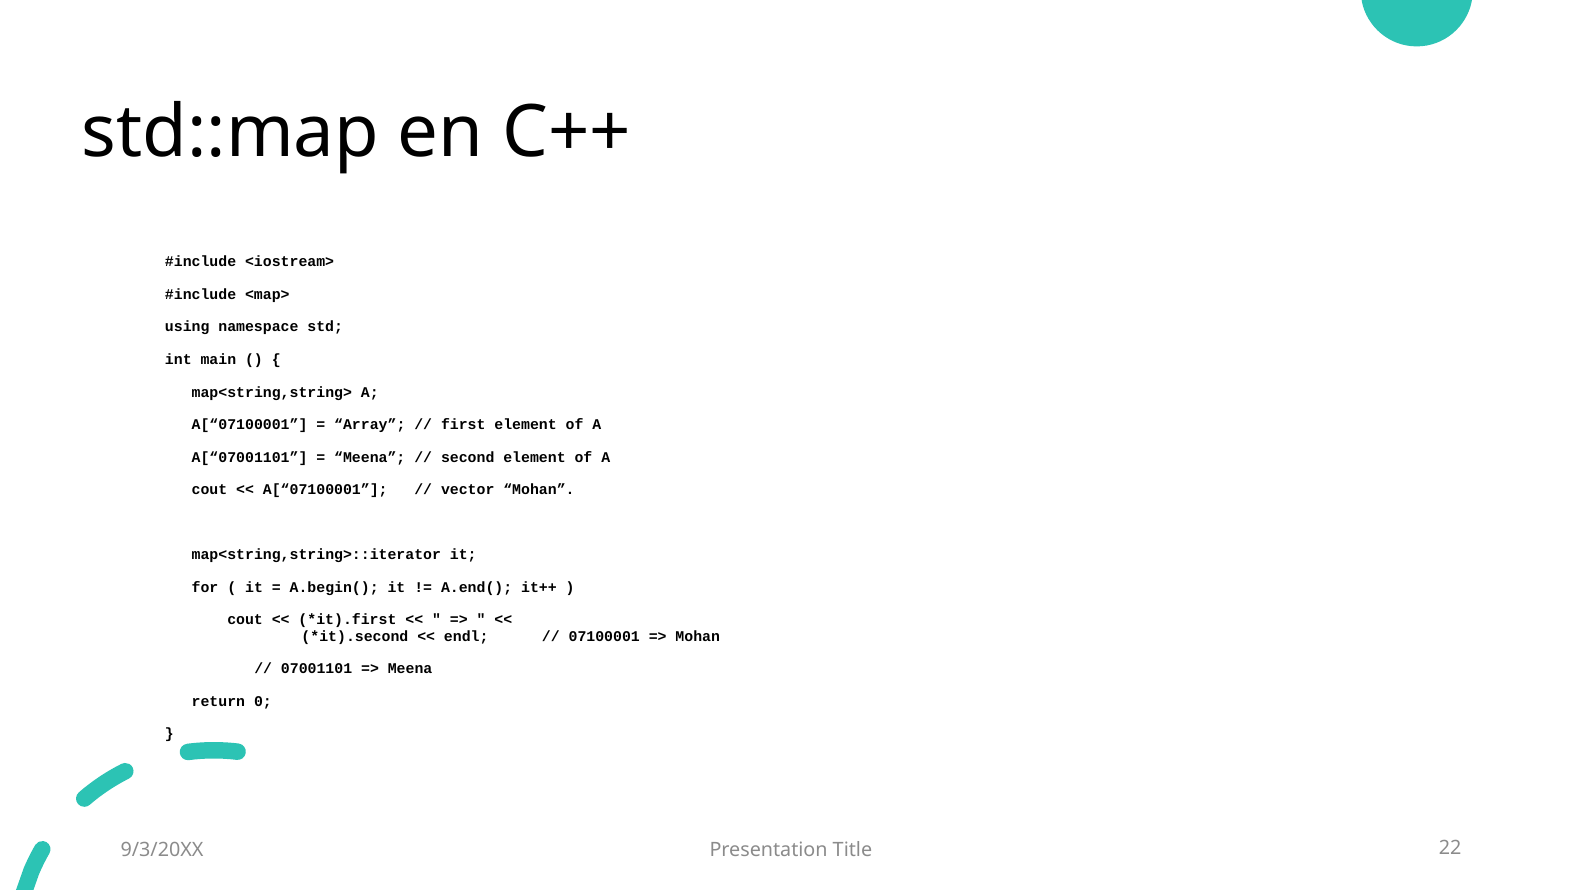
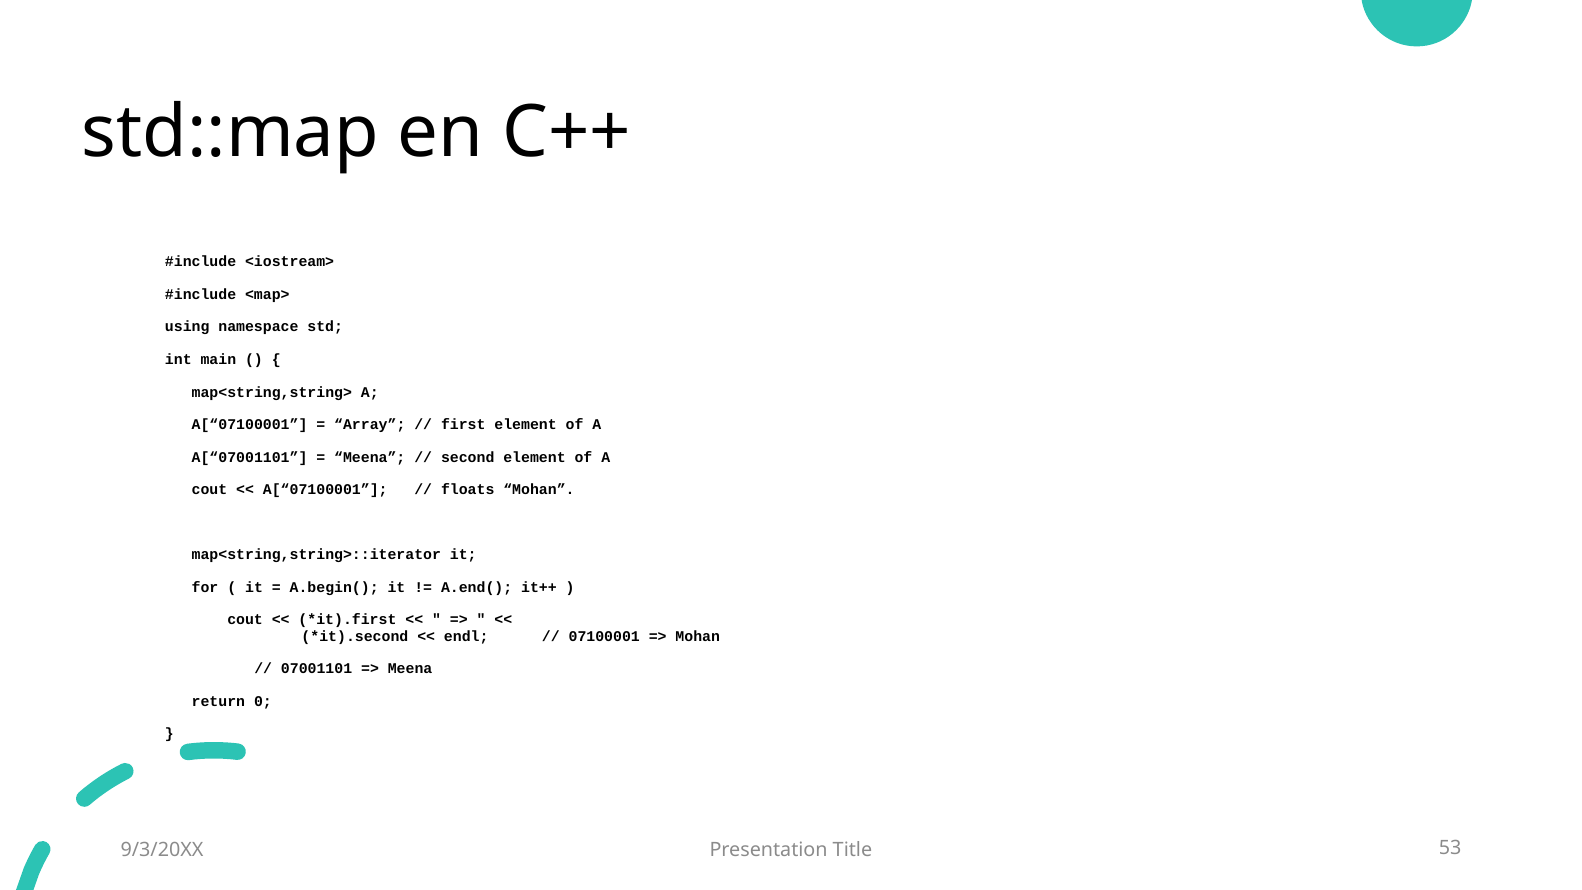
vector: vector -> floats
22: 22 -> 53
